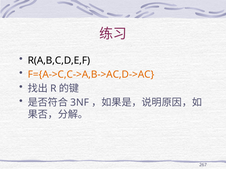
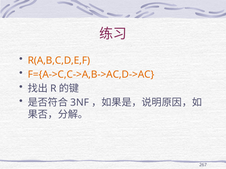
R(A,B,C,D,E,F colour: black -> orange
